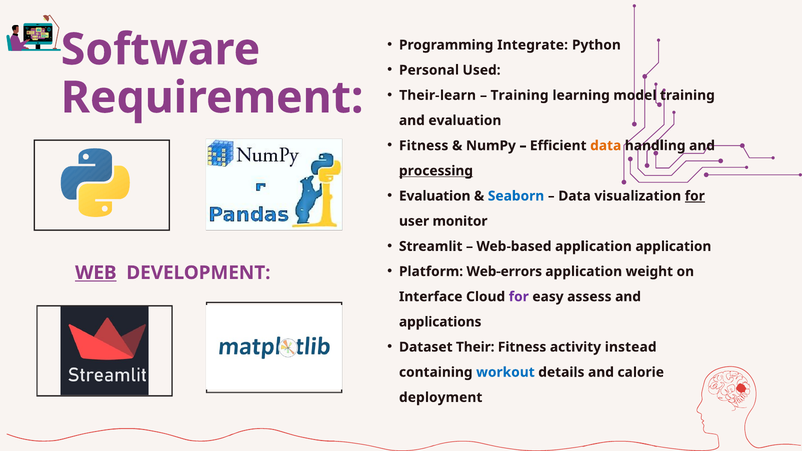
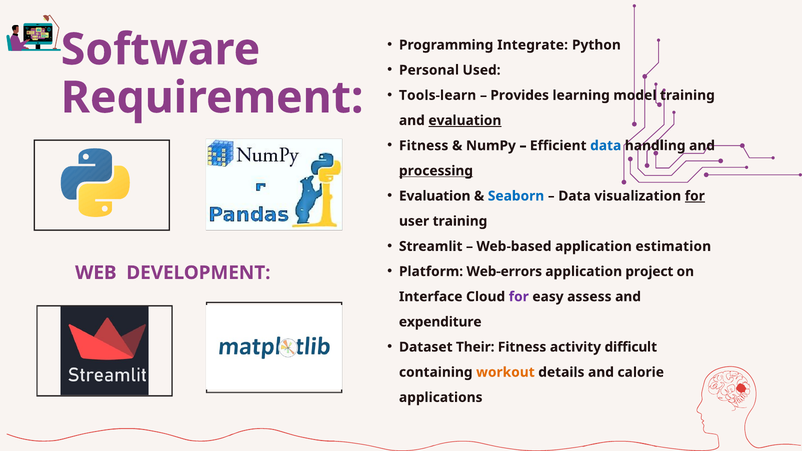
Their-learn: Their-learn -> Tools-learn
Training at (520, 95): Training -> Provides
evaluation at (465, 121) underline: none -> present
data at (606, 146) colour: orange -> blue
user monitor: monitor -> training
application application: application -> estimation
weight: weight -> project
WEB underline: present -> none
applications: applications -> expenditure
instead: instead -> difficult
workout colour: blue -> orange
deployment: deployment -> applications
